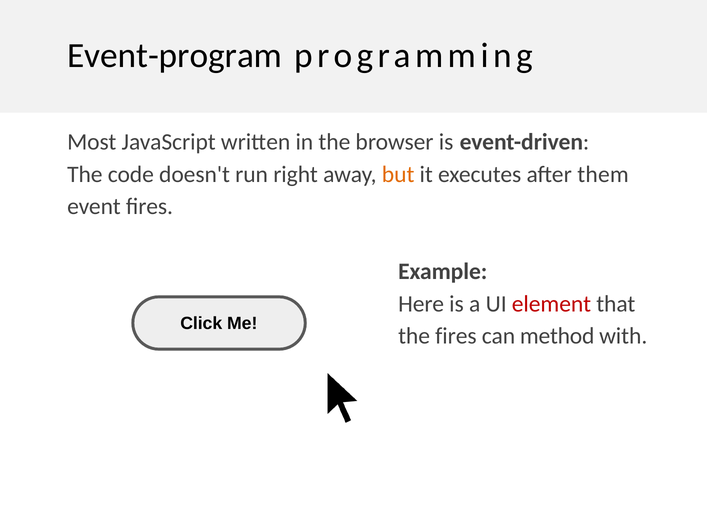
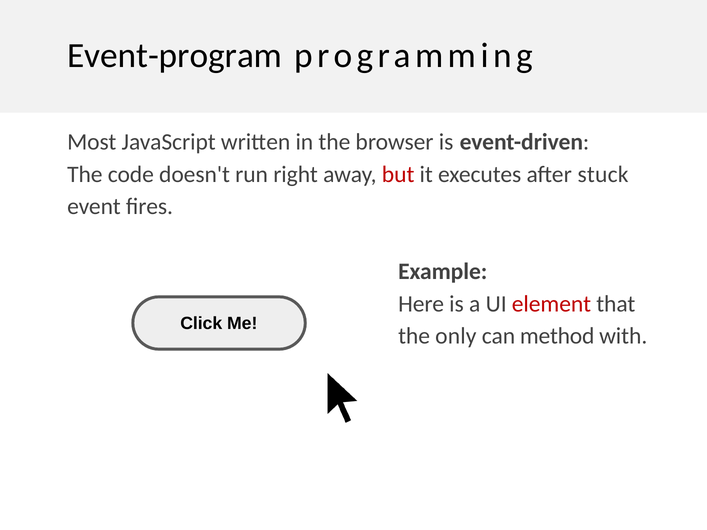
but colour: orange -> red
them: them -> stuck
the fires: fires -> only
